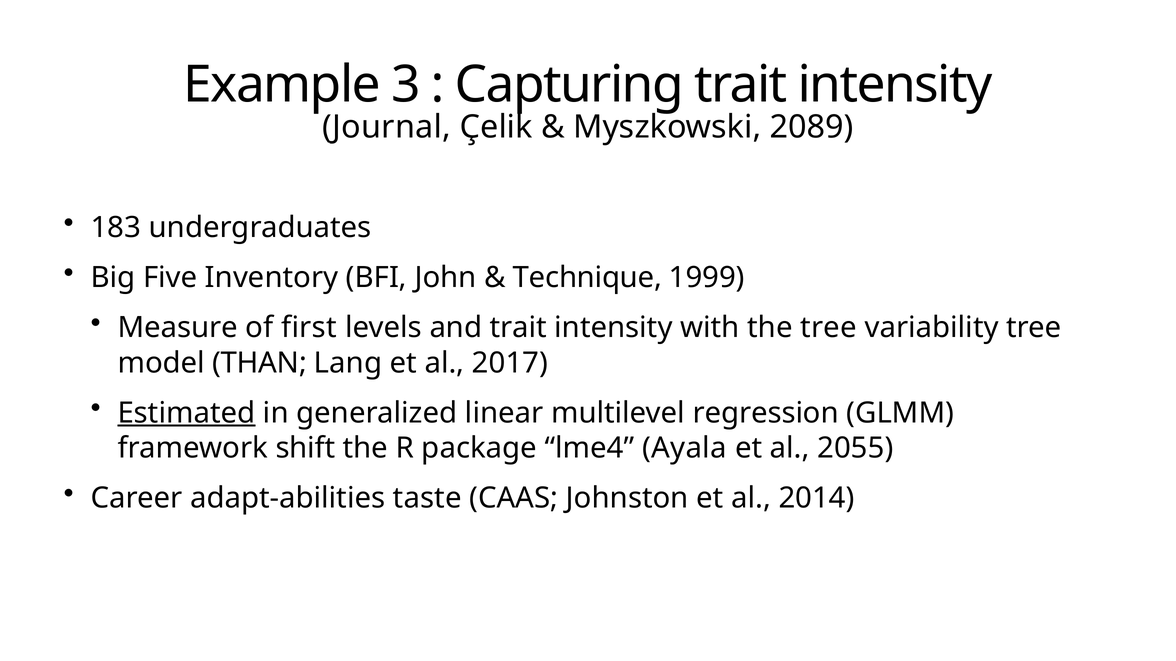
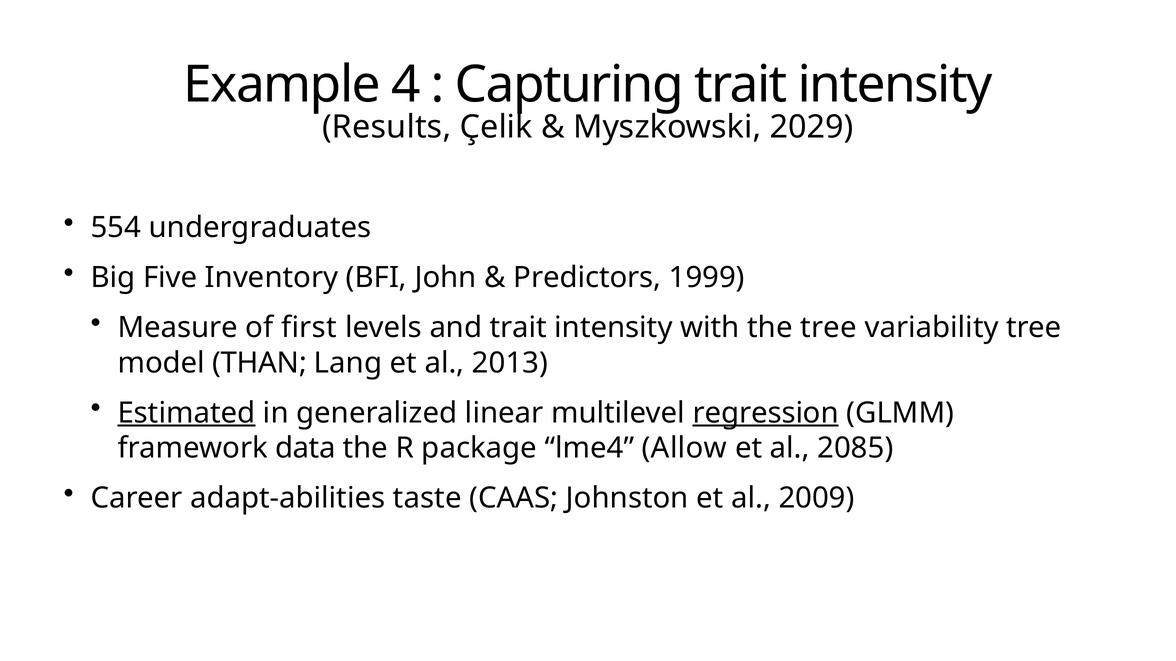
3: 3 -> 4
Journal: Journal -> Results
2089: 2089 -> 2029
183: 183 -> 554
Technique: Technique -> Predictors
2017: 2017 -> 2013
regression underline: none -> present
shift: shift -> data
Ayala: Ayala -> Allow
2055: 2055 -> 2085
2014: 2014 -> 2009
